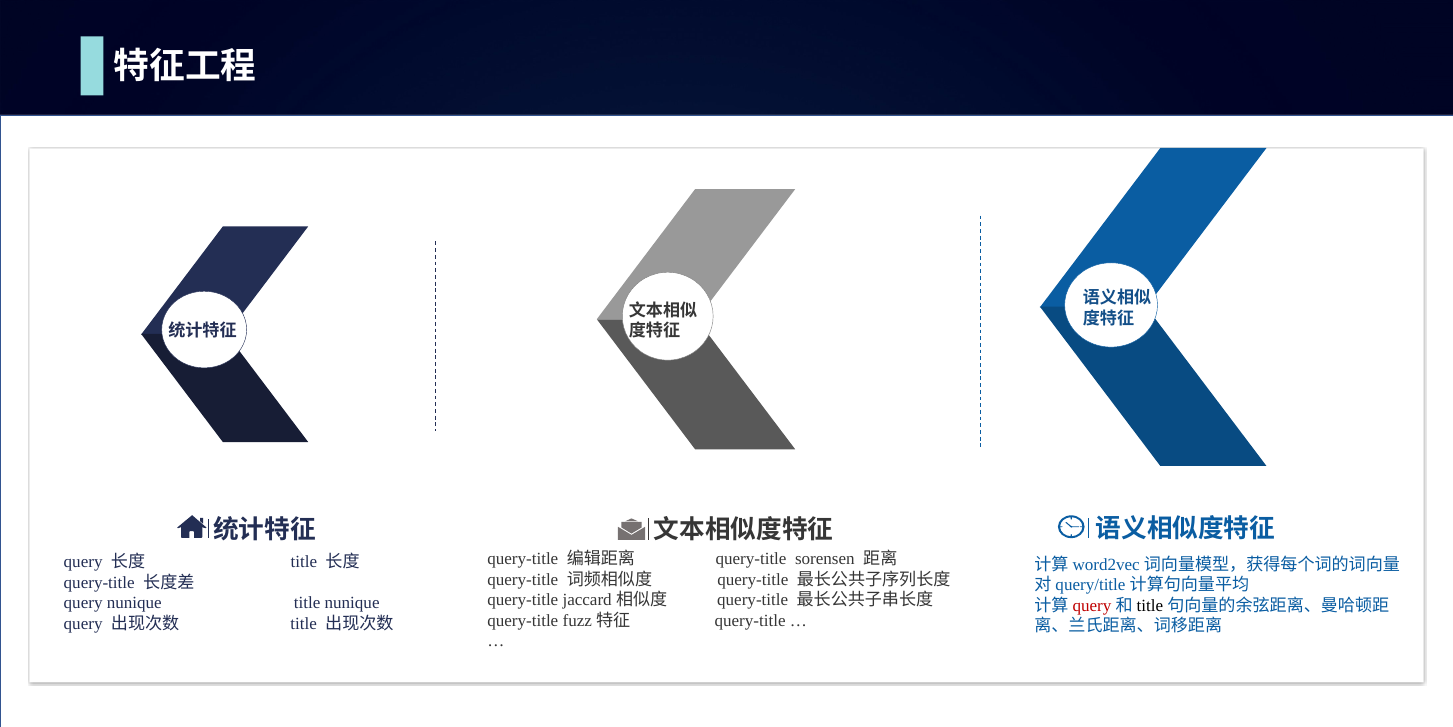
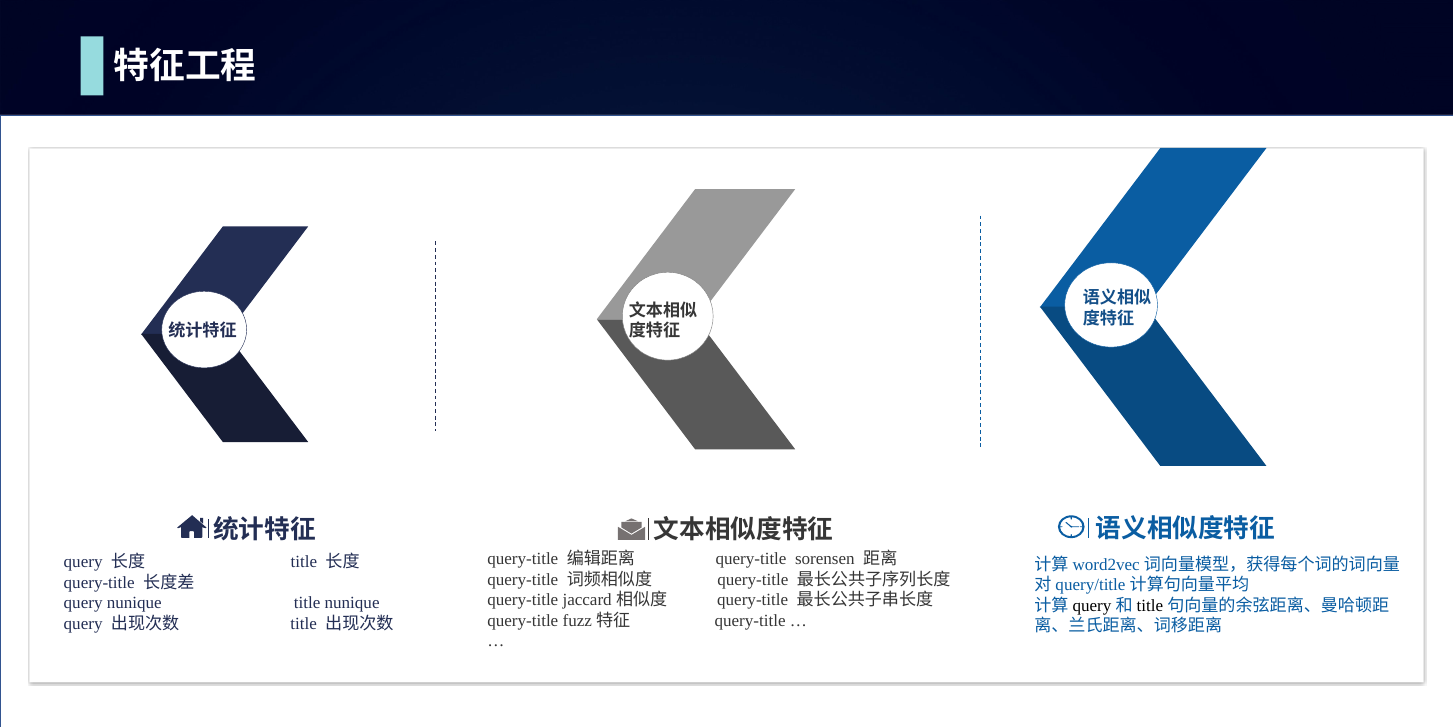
query at (1092, 605) colour: red -> black
